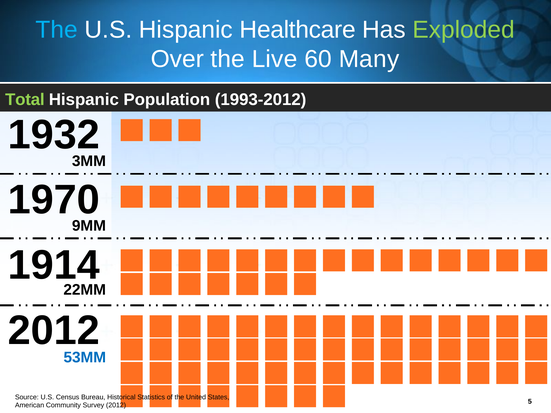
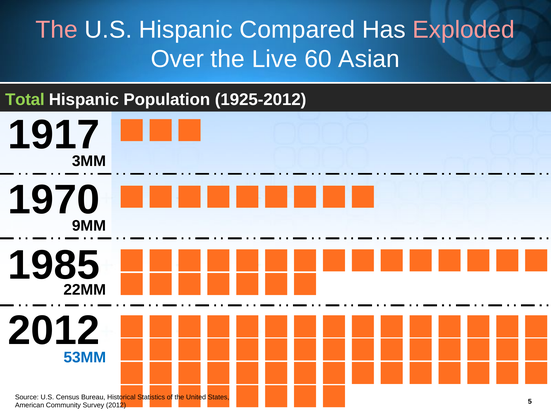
The at (57, 30) colour: light blue -> pink
Healthcare: Healthcare -> Compared
Exploded colour: light green -> pink
Many: Many -> Asian
1993-2012: 1993-2012 -> 1925-2012
1932: 1932 -> 1917
1914: 1914 -> 1985
